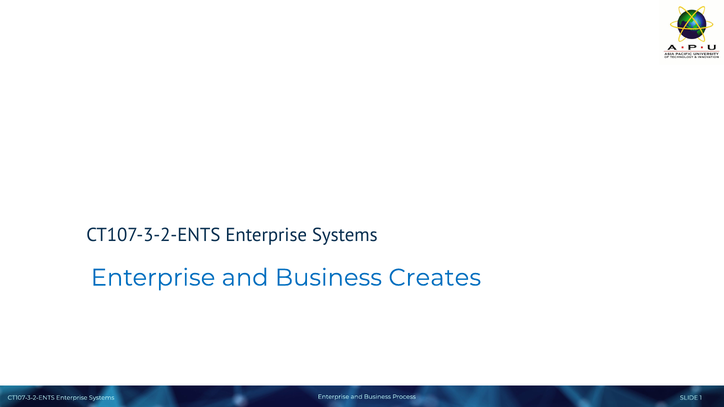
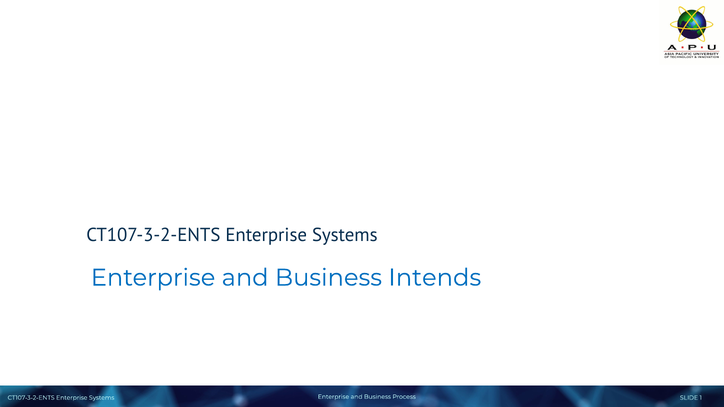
Creates: Creates -> Intends
